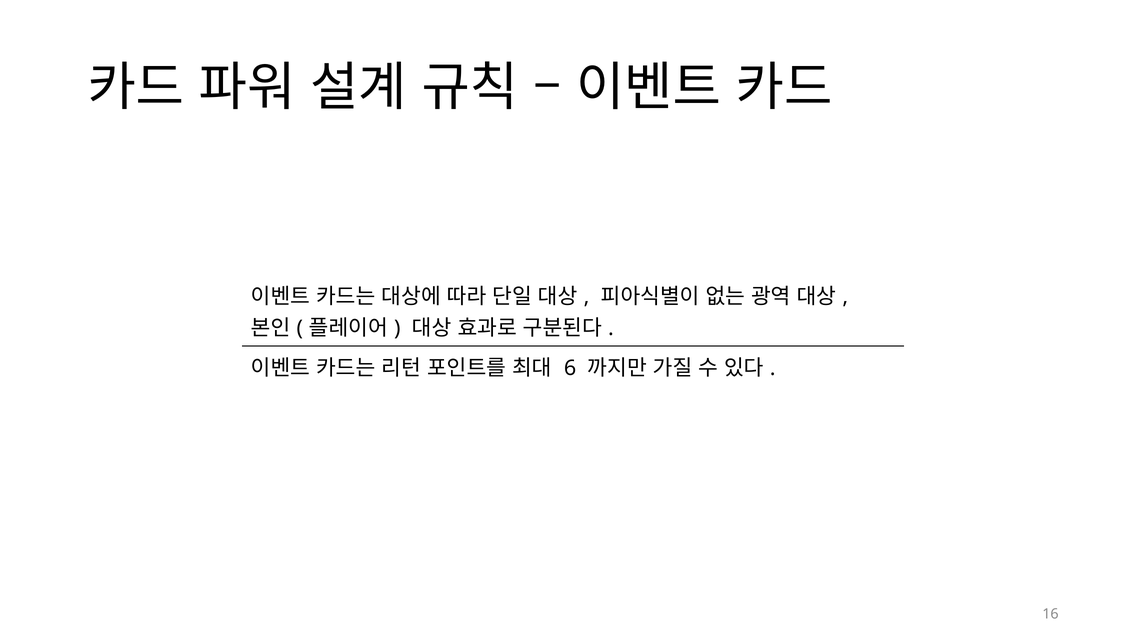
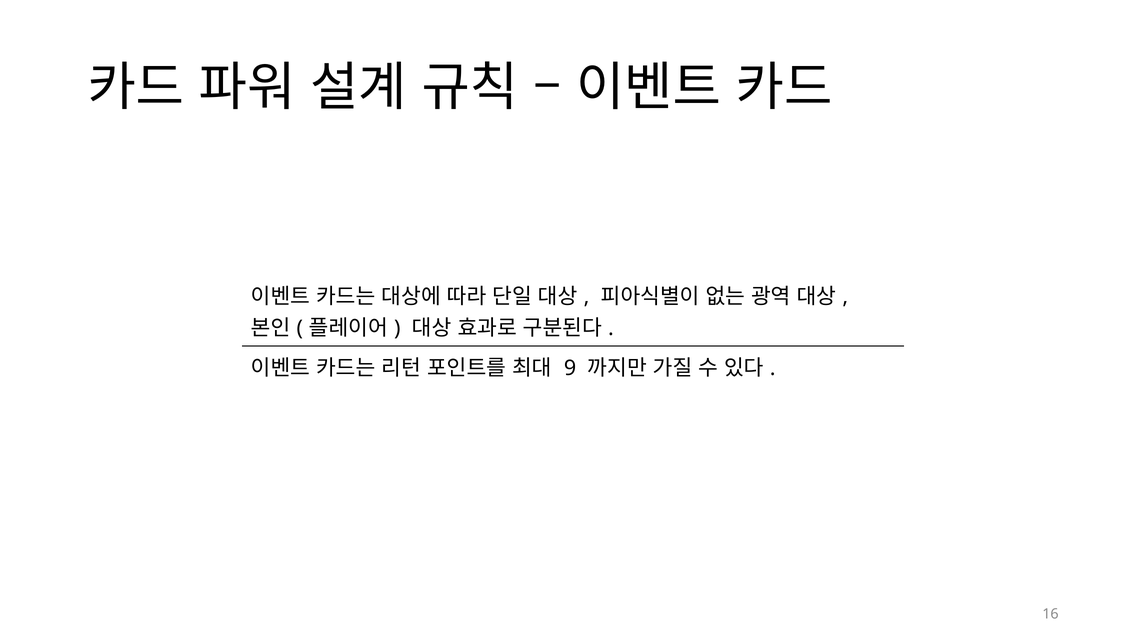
6: 6 -> 9
